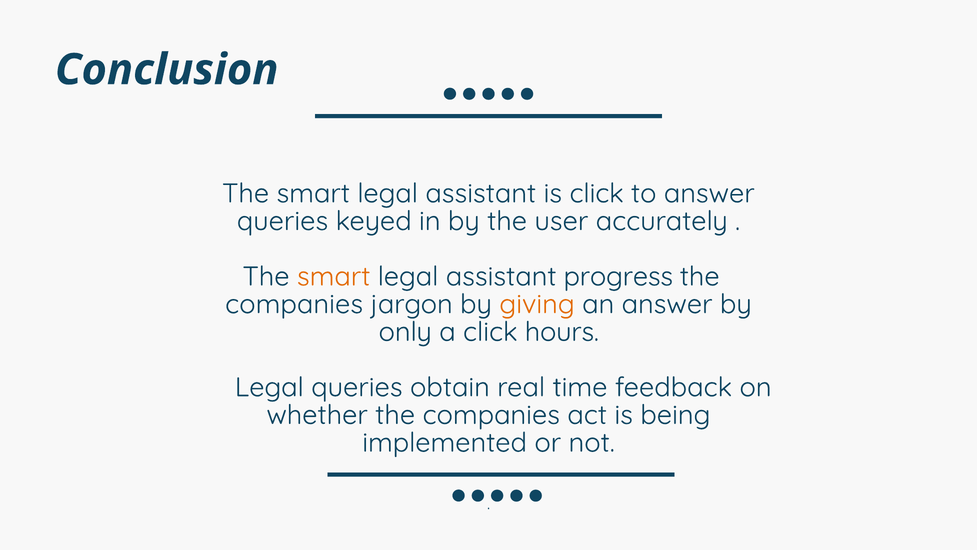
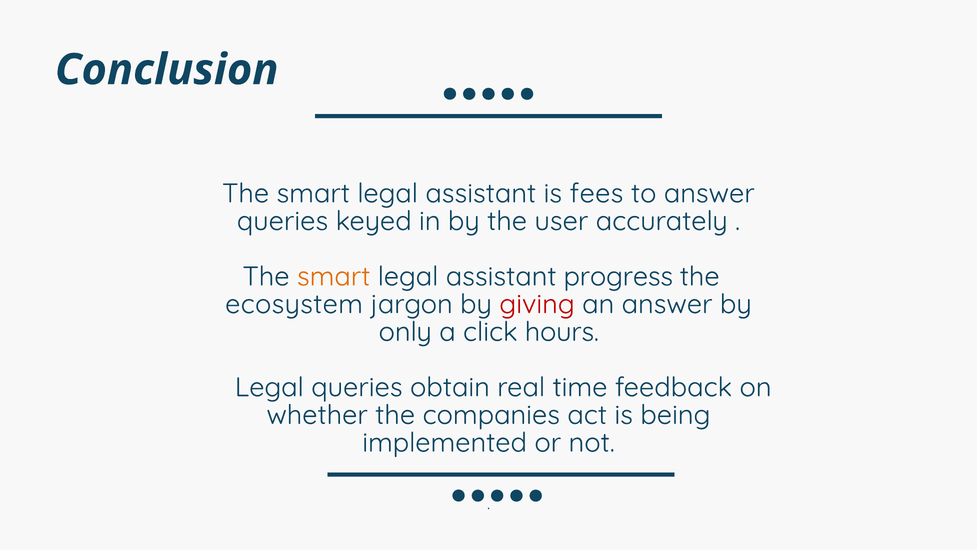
is click: click -> fees
companies at (294, 304): companies -> ecosystem
giving colour: orange -> red
